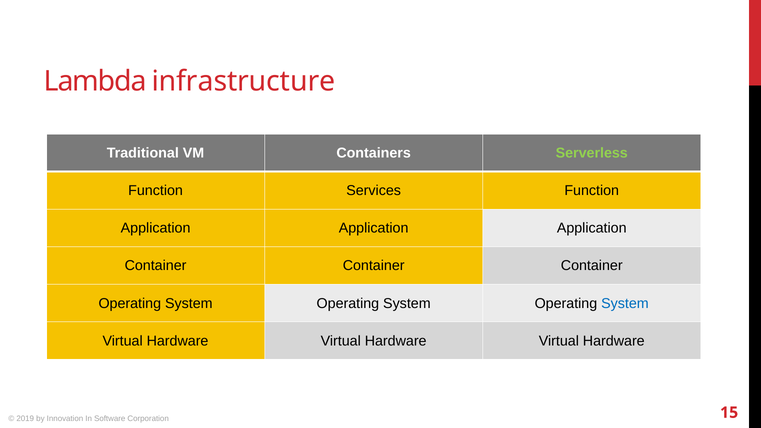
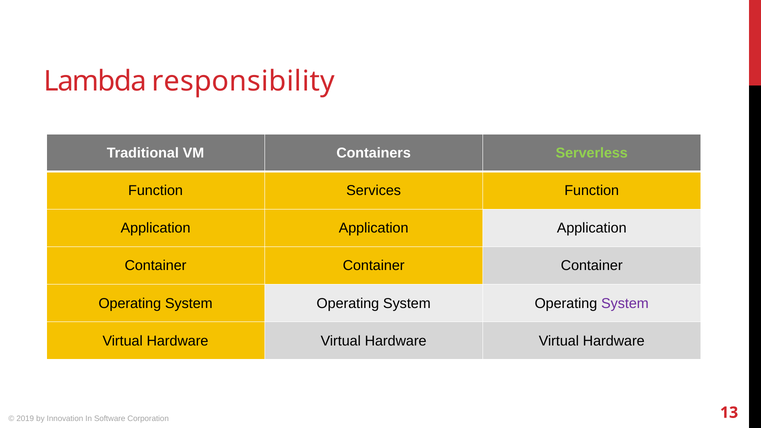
infrastructure: infrastructure -> responsibility
System at (625, 303) colour: blue -> purple
15: 15 -> 13
